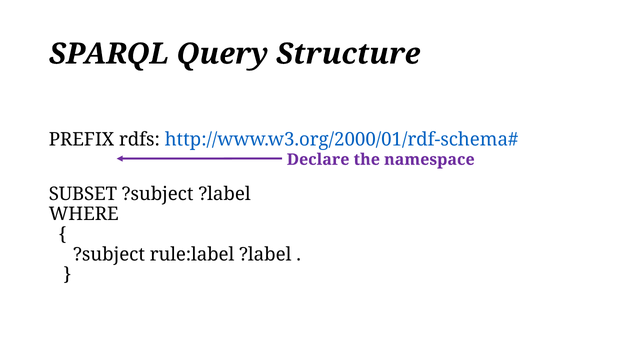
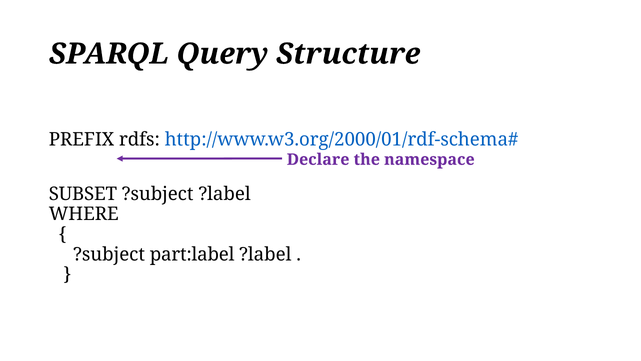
rule:label: rule:label -> part:label
